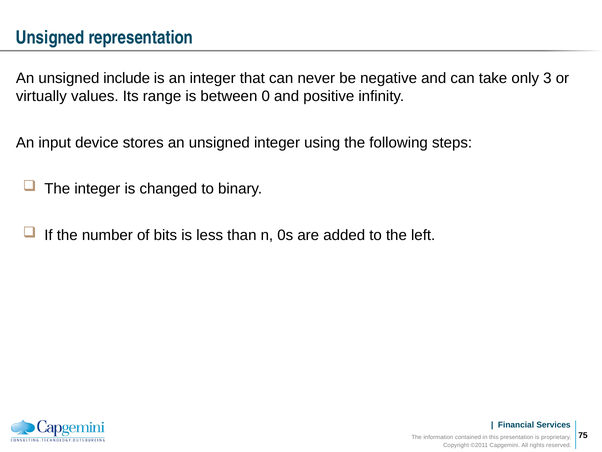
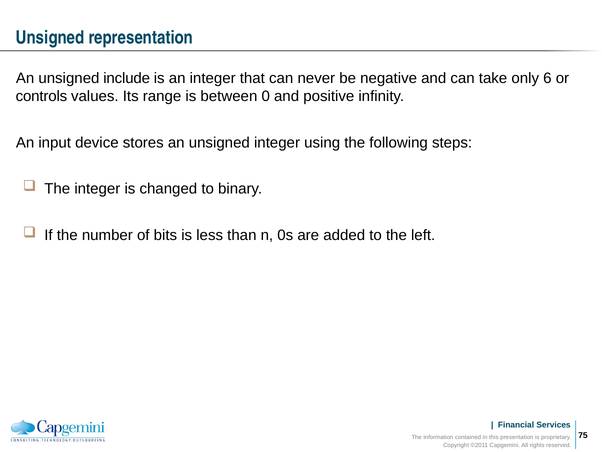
3: 3 -> 6
virtually: virtually -> controls
